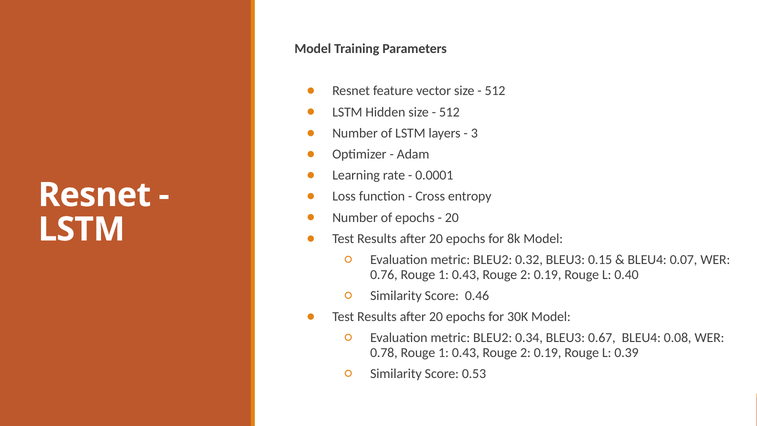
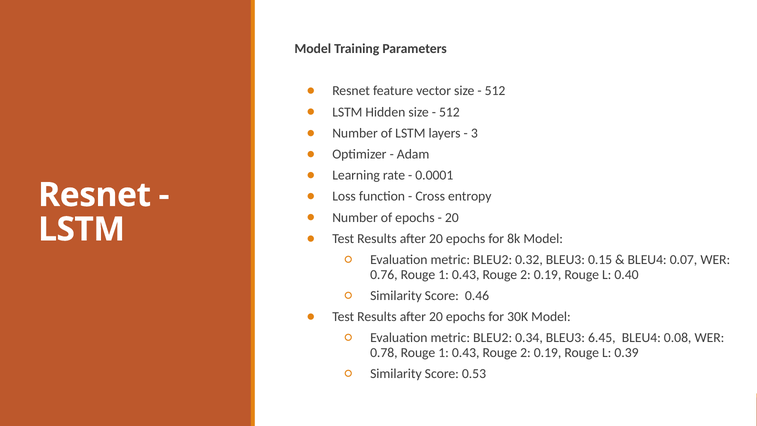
0.67: 0.67 -> 6.45
